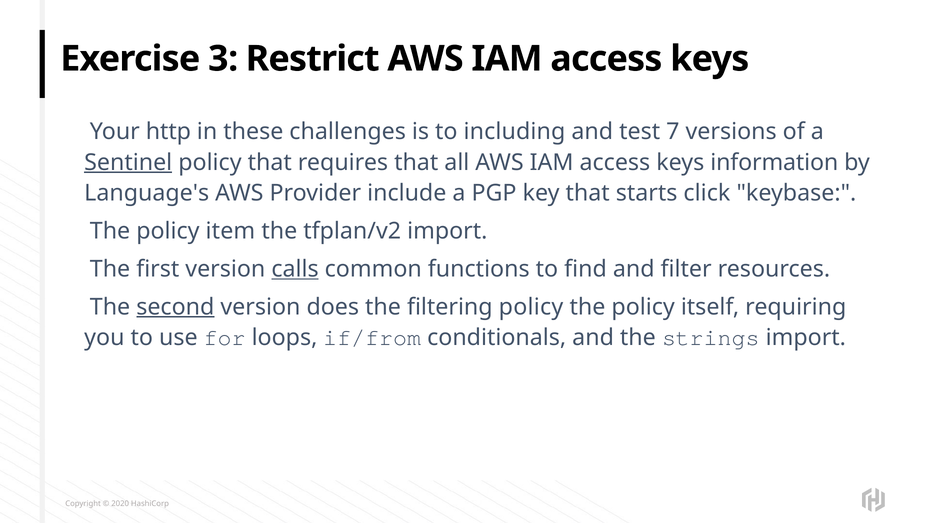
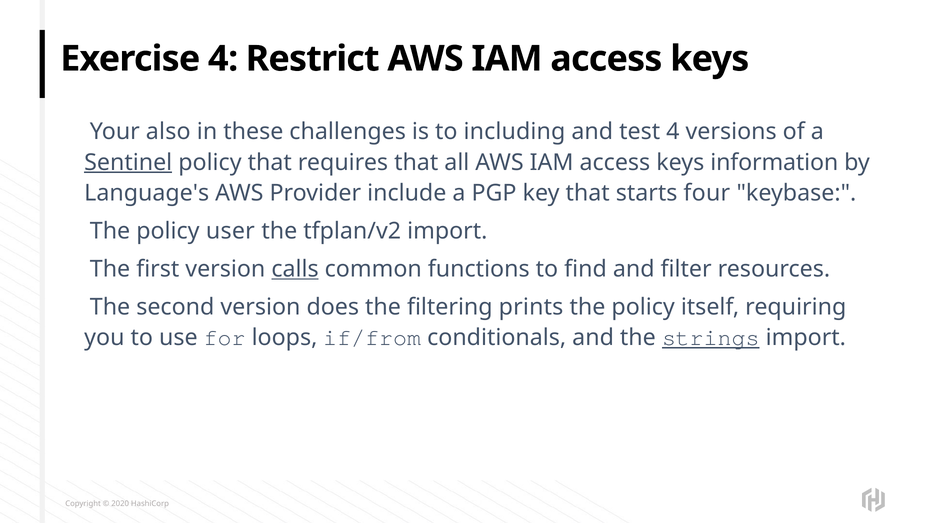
Exercise 3: 3 -> 4
http: http -> also
test 7: 7 -> 4
click: click -> four
item: item -> user
second underline: present -> none
filtering policy: policy -> prints
strings underline: none -> present
